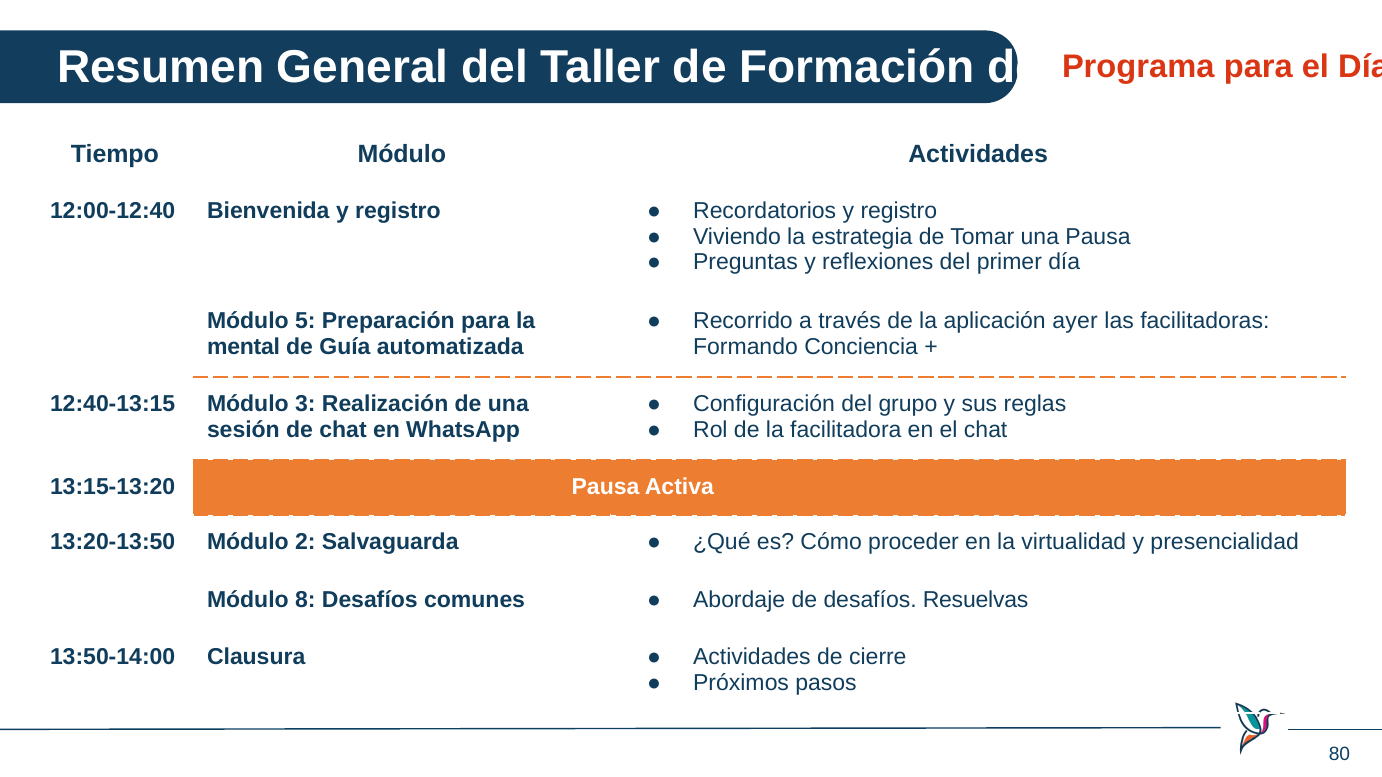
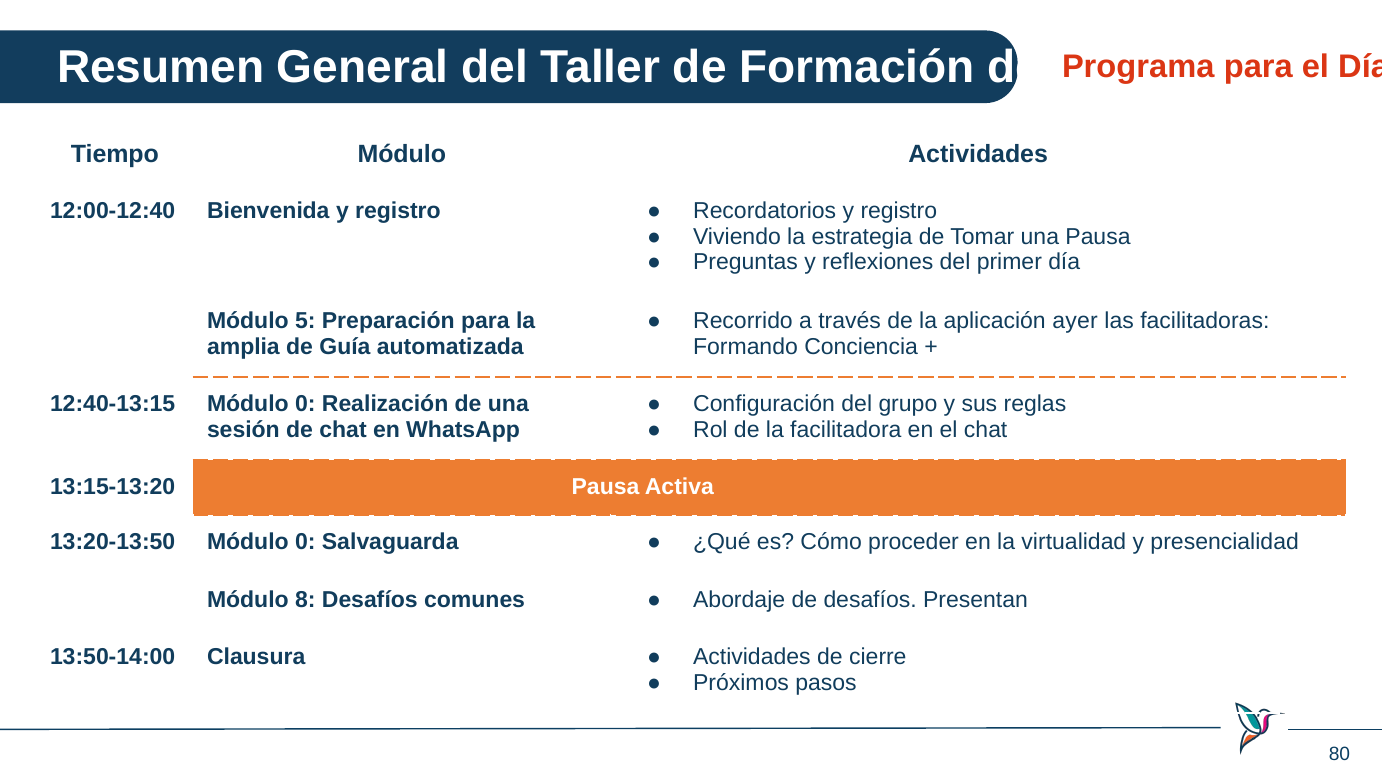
mental: mental -> amplia
12:40-13:15 Módulo 3: 3 -> 0
13:20-13:50 Módulo 2: 2 -> 0
Resuelvas: Resuelvas -> Presentan
